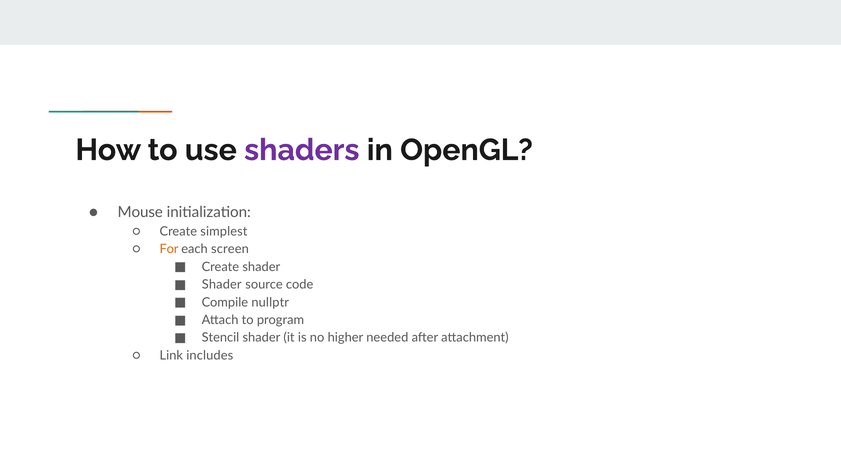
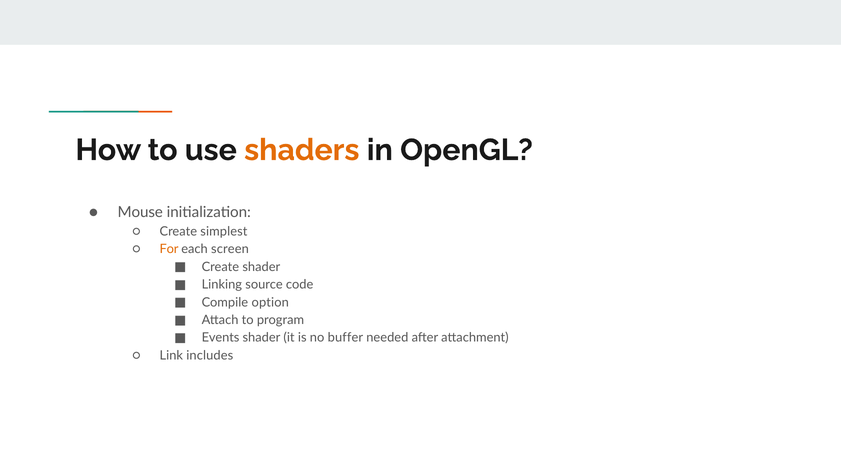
shaders colour: purple -> orange
Shader at (222, 285): Shader -> Linking
nullptr: nullptr -> option
Stencil: Stencil -> Events
higher: higher -> buffer
